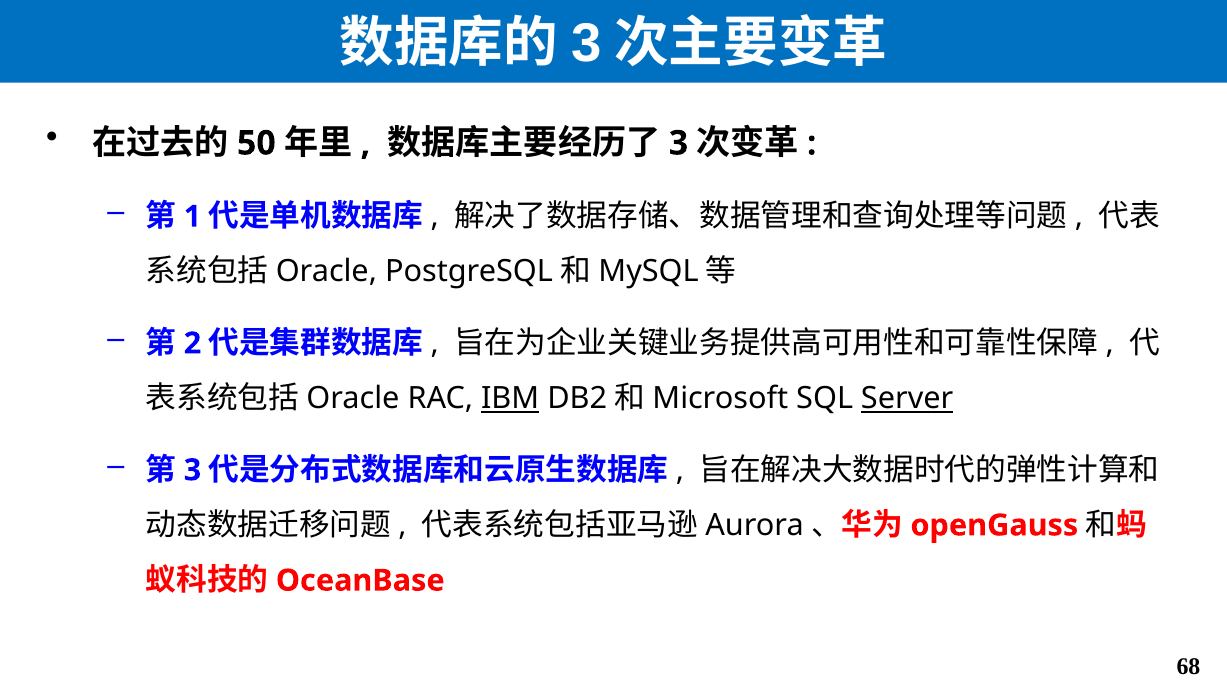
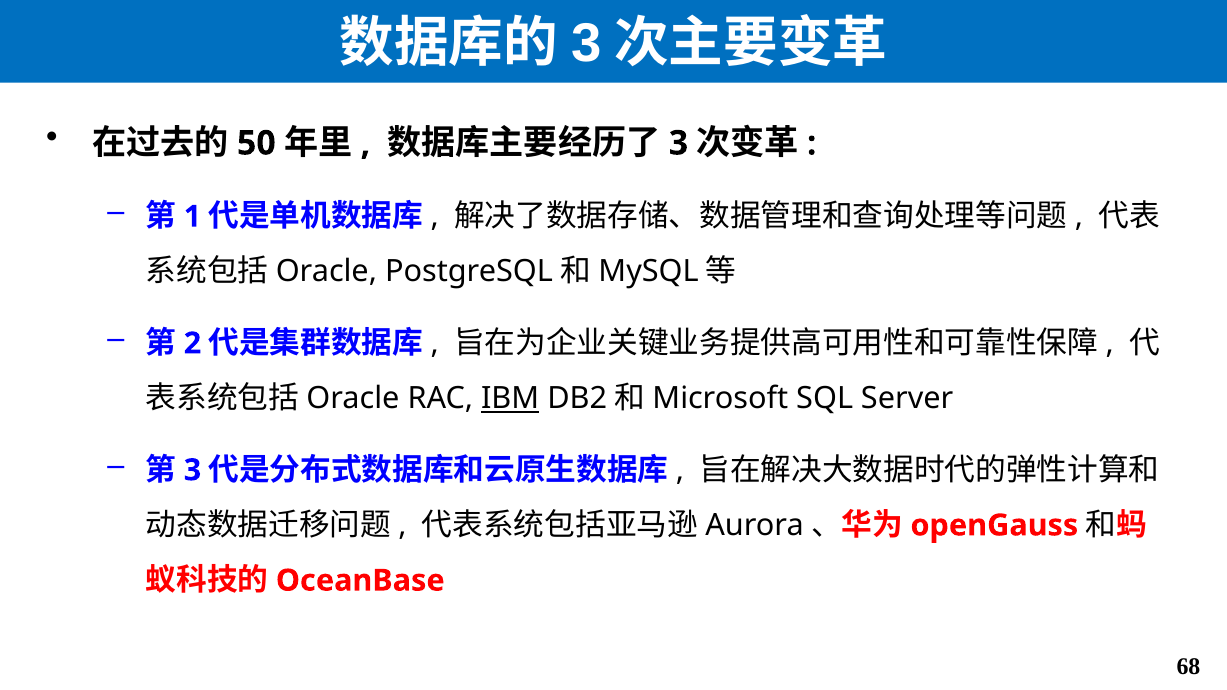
Server underline: present -> none
